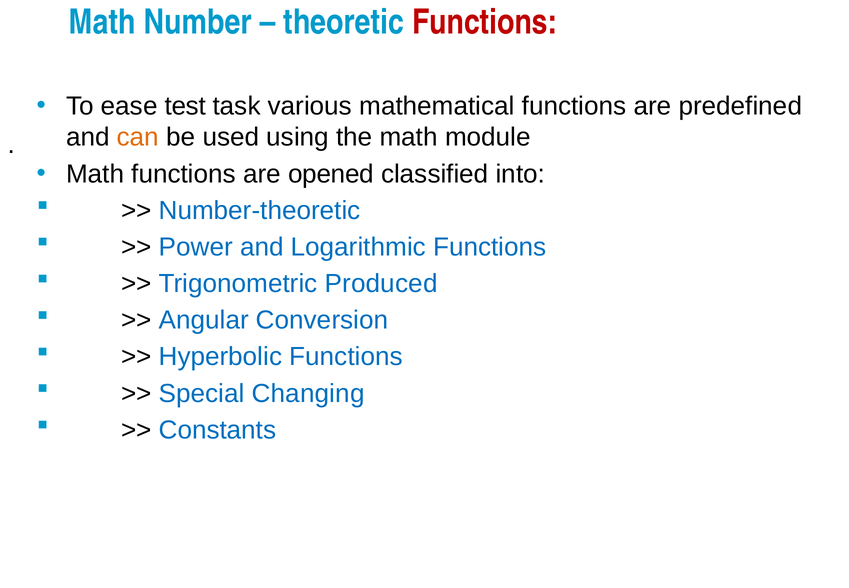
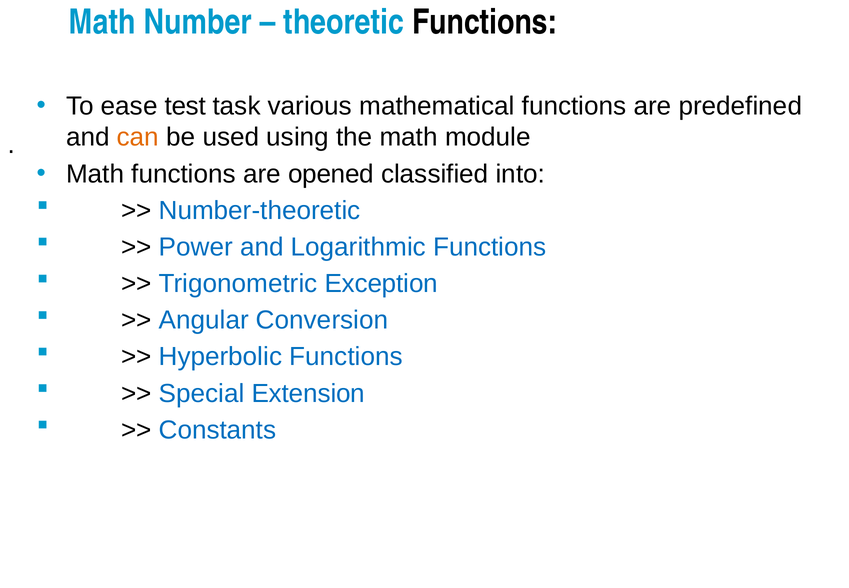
Functions at (485, 22) colour: red -> black
Produced: Produced -> Exception
Changing: Changing -> Extension
